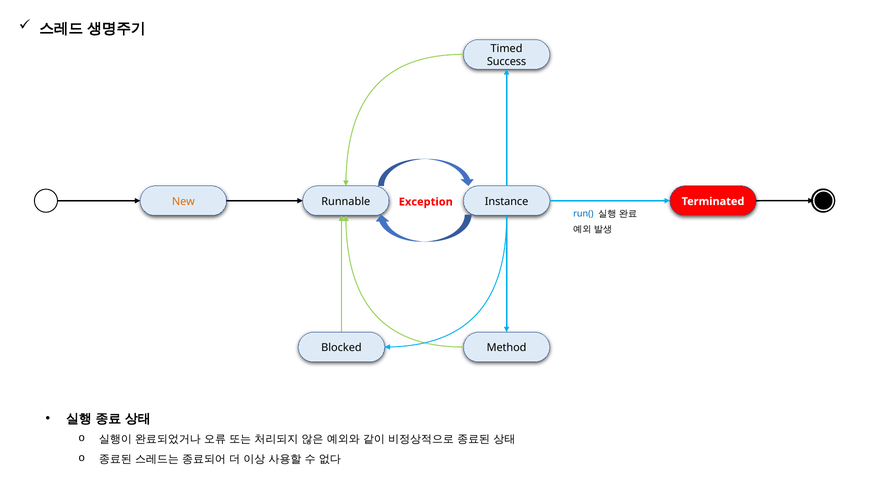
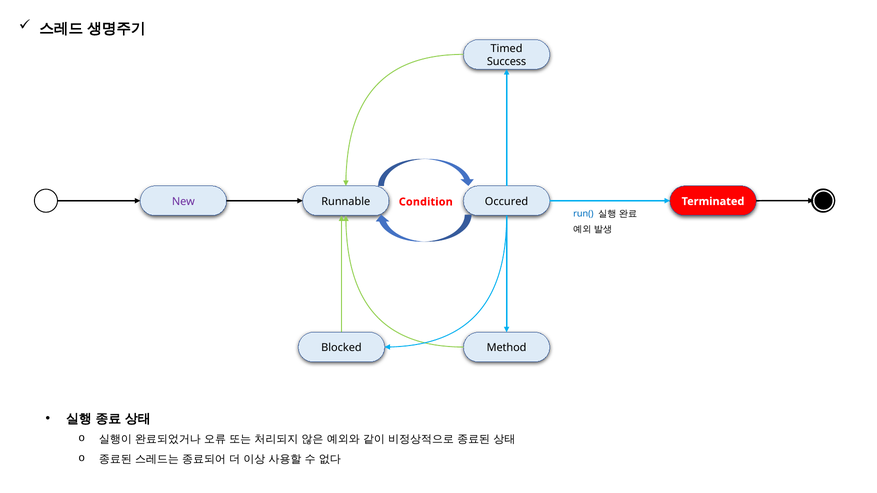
New colour: orange -> purple
Instance: Instance -> Occured
Exception: Exception -> Condition
